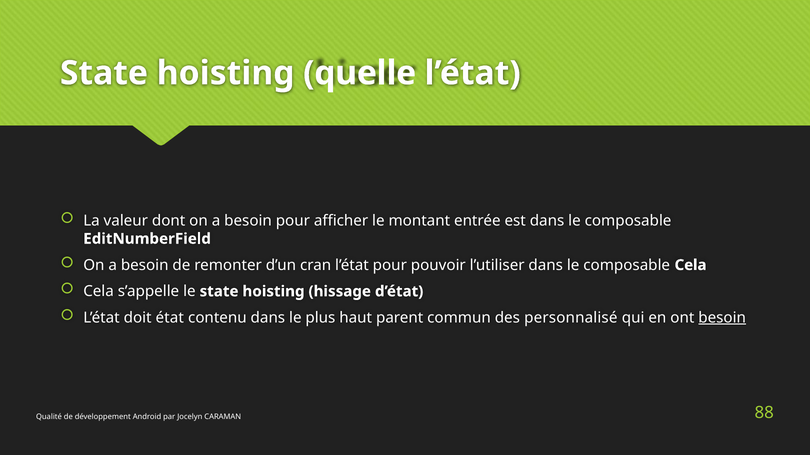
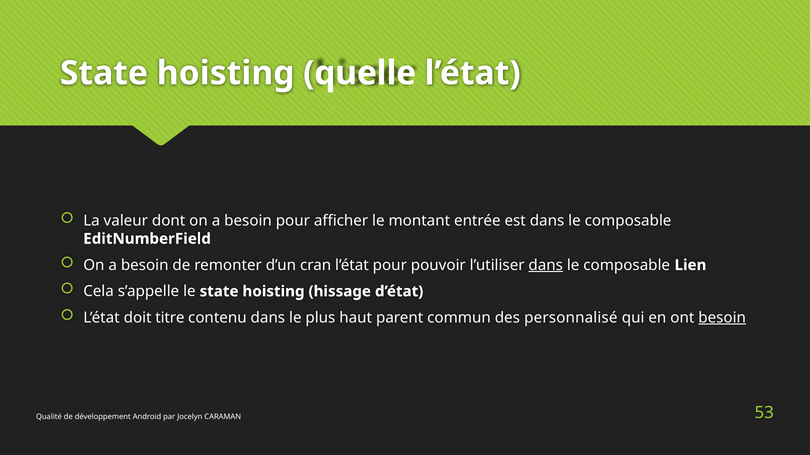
dans at (546, 265) underline: none -> present
composable Cela: Cela -> Lien
état: état -> titre
88: 88 -> 53
